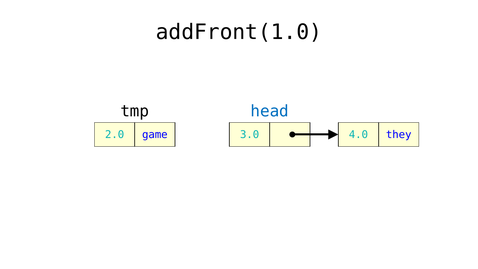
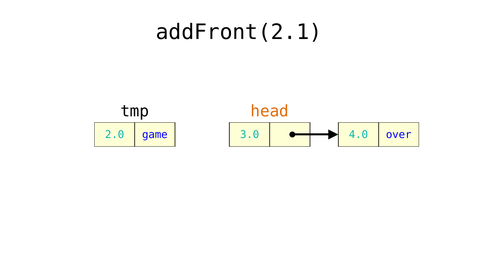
addFront(1.0: addFront(1.0 -> addFront(2.1
head colour: blue -> orange
they: they -> over
